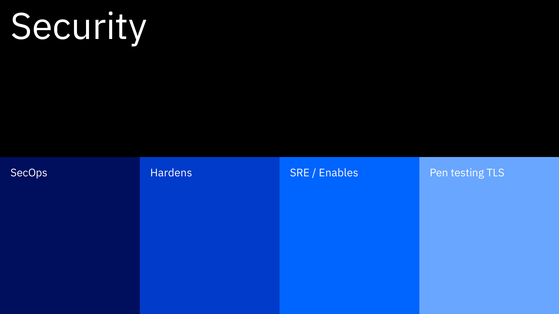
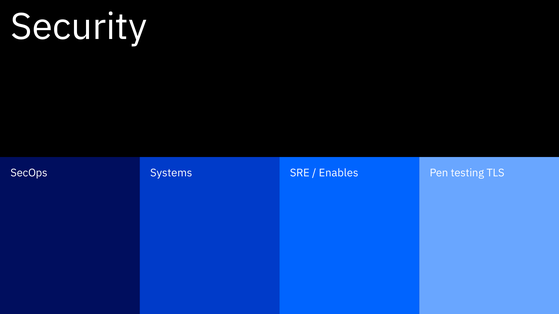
Hardens: Hardens -> Systems
